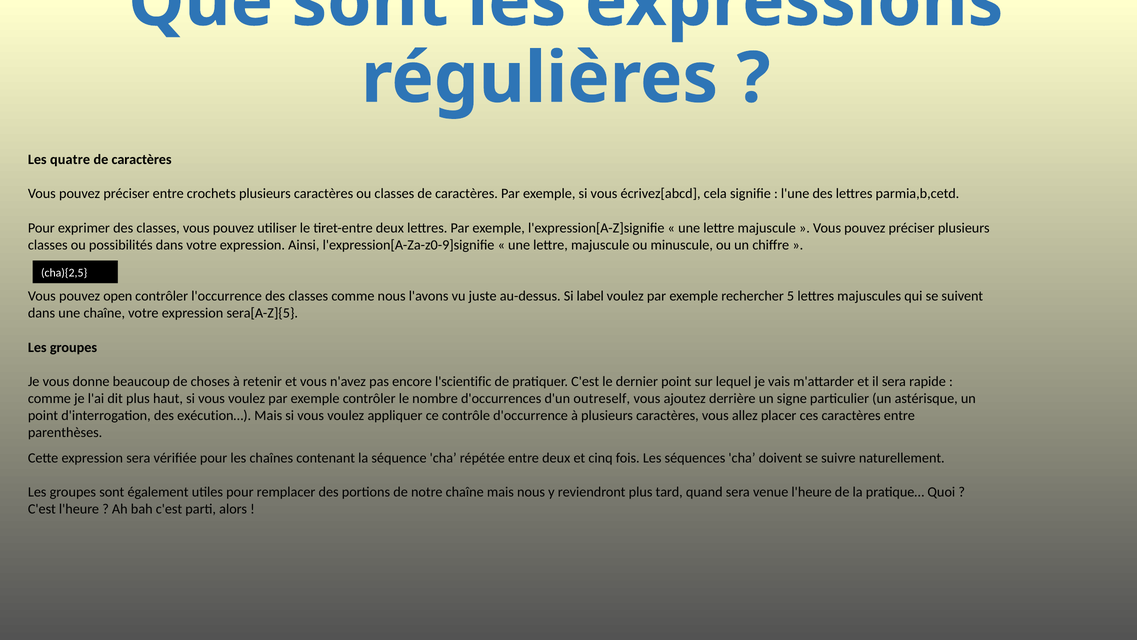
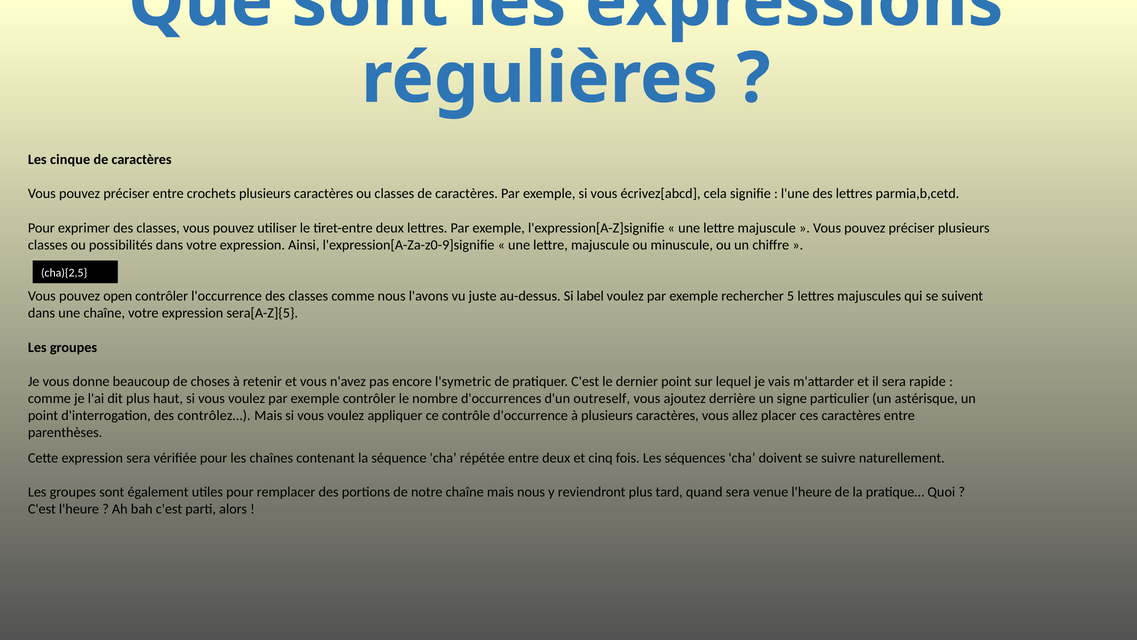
quatre: quatre -> cinque
l'scientific: l'scientific -> l'symetric
exécution…: exécution… -> contrôlez…
